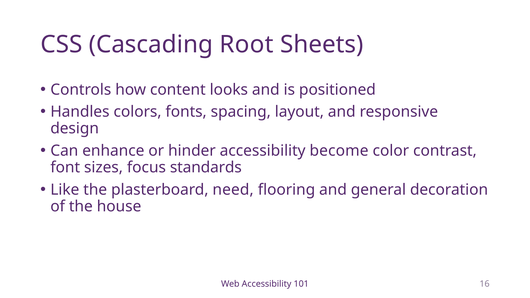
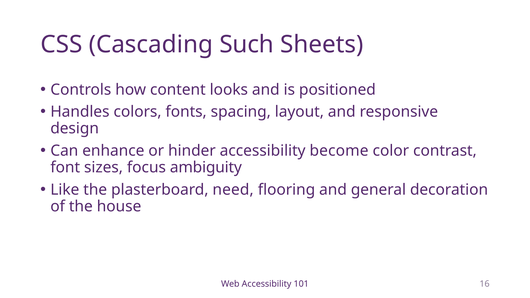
Root: Root -> Such
standards: standards -> ambiguity
